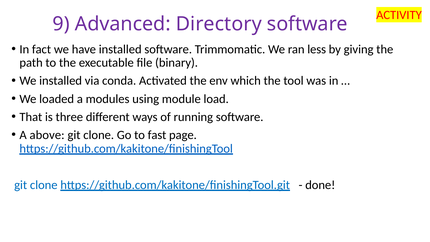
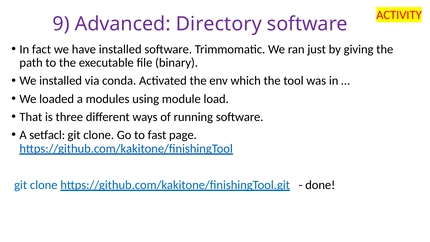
less: less -> just
above: above -> setfacl
